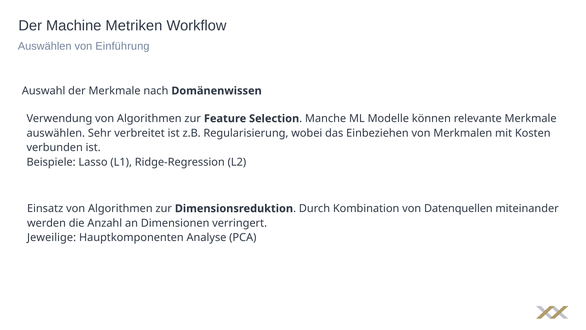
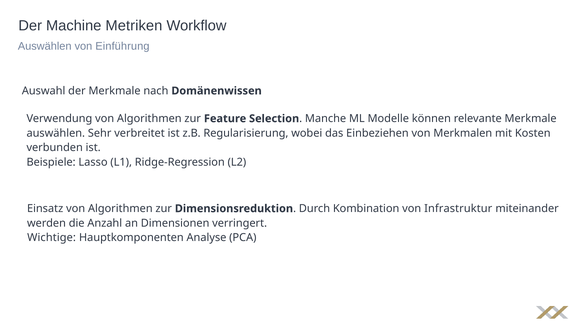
Datenquellen: Datenquellen -> Infrastruktur
Jeweilige: Jeweilige -> Wichtige
